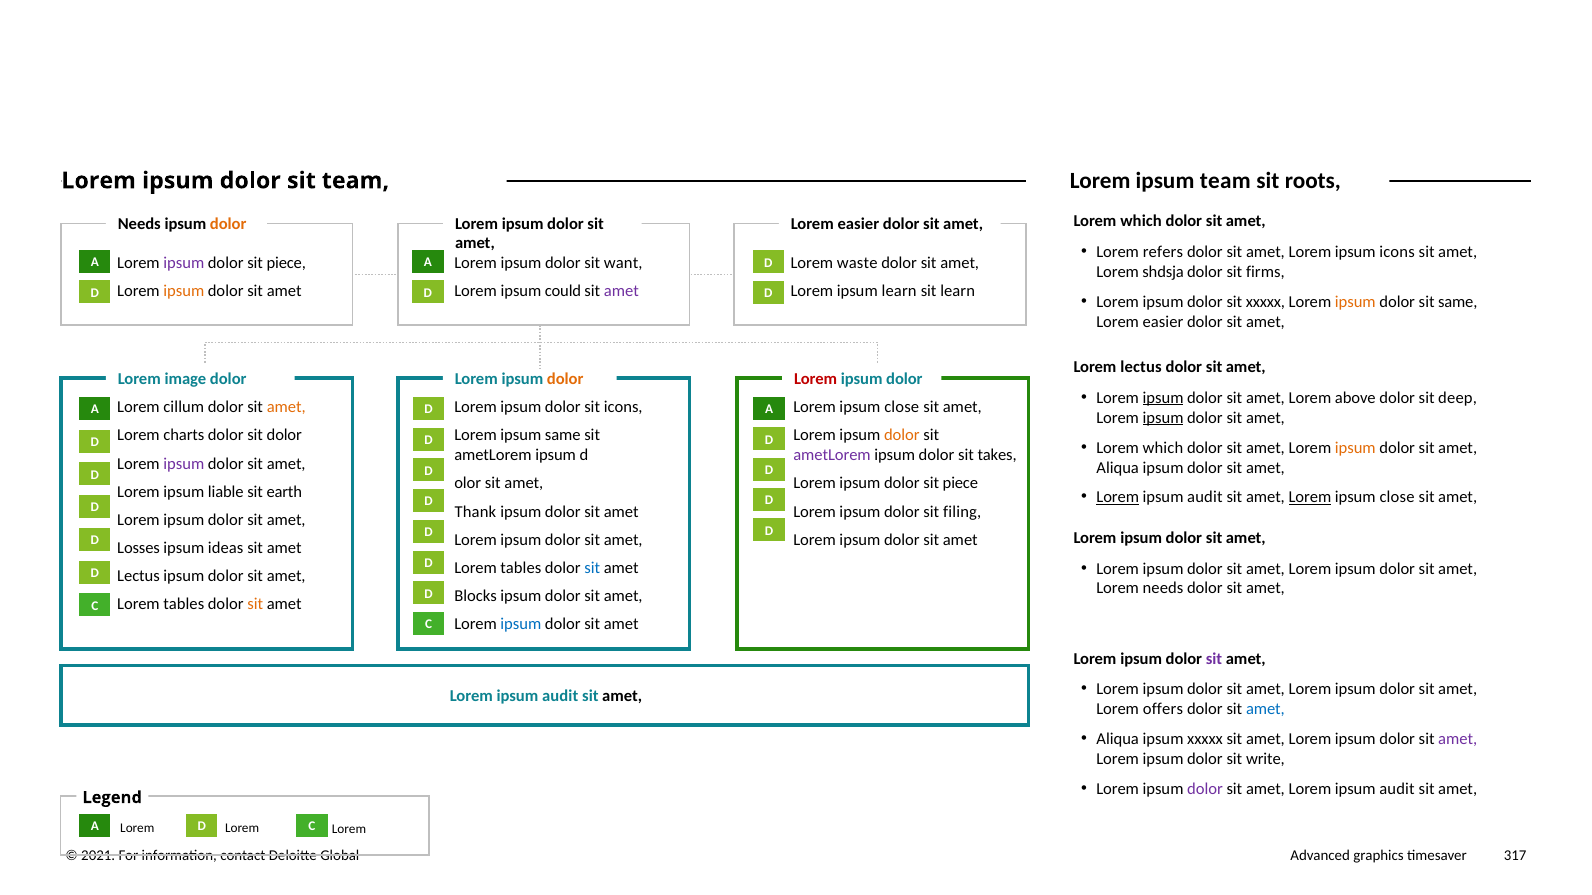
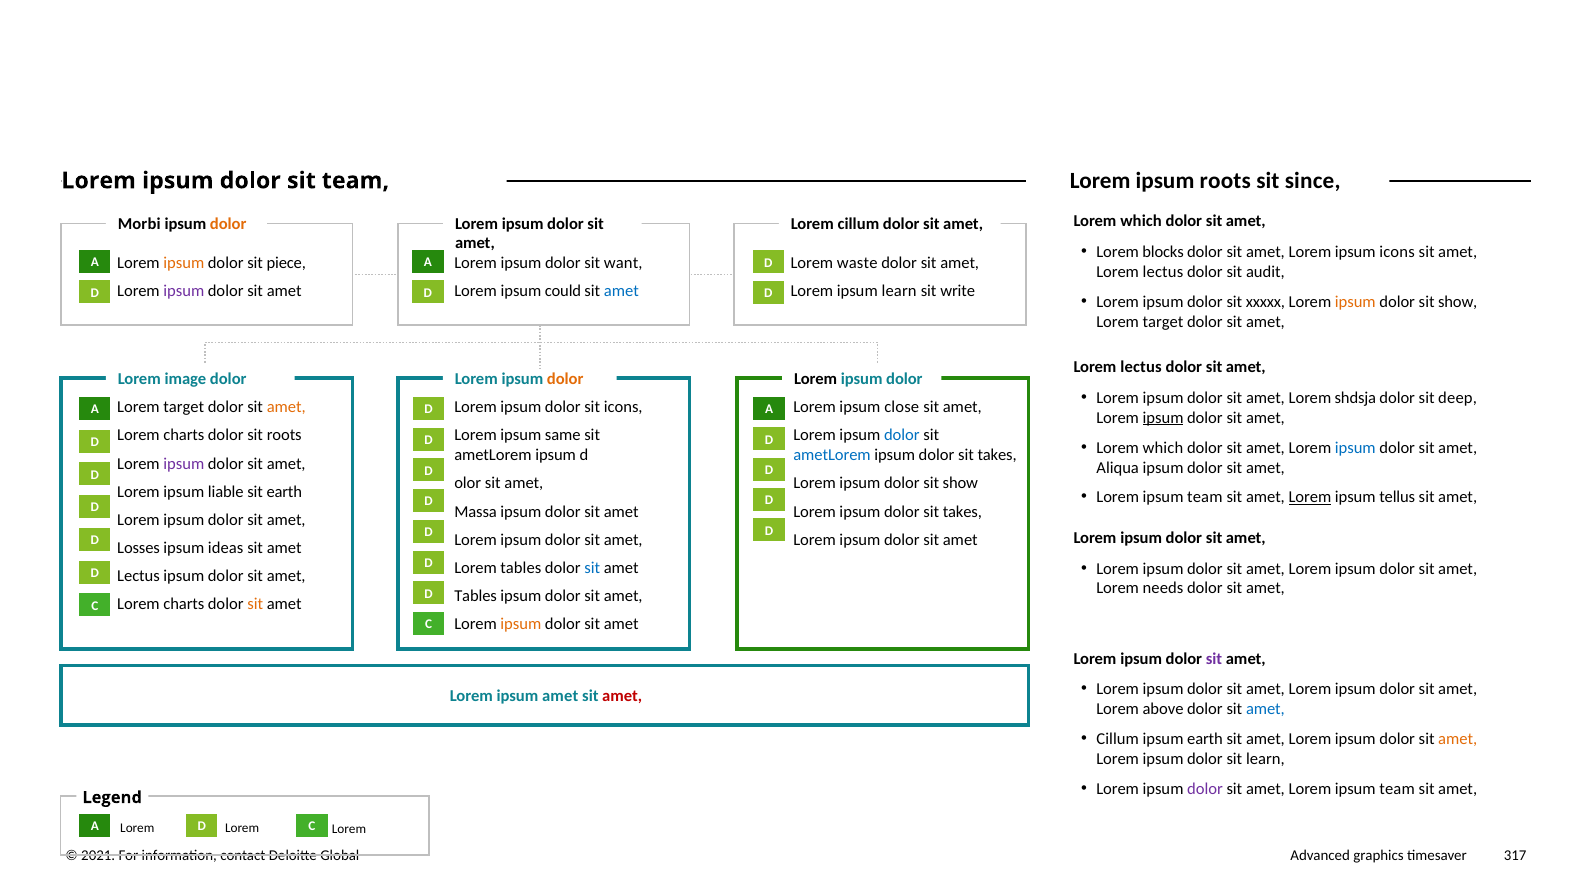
ipsum team: team -> roots
roots: roots -> since
Needs at (139, 224): Needs -> Morbi
easier at (858, 224): easier -> cillum
refers: refers -> blocks
ipsum at (184, 263) colour: purple -> orange
shdsja at (1163, 272): shdsja -> lectus
firms: firms -> audit
ipsum at (184, 291) colour: orange -> purple
amet at (621, 291) colour: purple -> blue
sit learn: learn -> write
same at (1458, 302): same -> show
easier at (1163, 322): easier -> target
Lorem at (816, 379) colour: red -> black
ipsum at (1163, 398) underline: present -> none
above: above -> shdsja
cillum at (184, 407): cillum -> target
sit dolor: dolor -> roots
dolor at (902, 436) colour: orange -> blue
ipsum at (1355, 448) colour: orange -> blue
ametLorem at (832, 456) colour: purple -> blue
piece at (960, 484): piece -> show
Lorem at (1118, 498) underline: present -> none
audit at (1205, 498): audit -> team
close at (1397, 498): close -> tellus
Thank: Thank -> Massa
filing at (962, 512): filing -> takes
Blocks at (476, 597): Blocks -> Tables
tables at (184, 605): tables -> charts
ipsum at (521, 625) colour: blue -> orange
audit at (560, 697): audit -> amet
amet at (622, 697) colour: black -> red
offers: offers -> above
Aliqua at (1118, 740): Aliqua -> Cillum
ipsum xxxxx: xxxxx -> earth
amet at (1458, 740) colour: purple -> orange
sit write: write -> learn
amet Lorem ipsum audit: audit -> team
